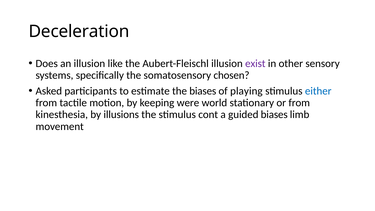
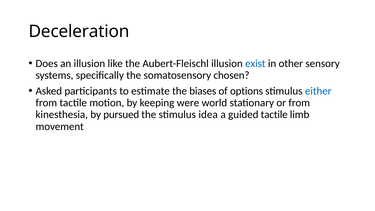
exist colour: purple -> blue
playing: playing -> options
illusions: illusions -> pursued
cont: cont -> idea
guided biases: biases -> tactile
